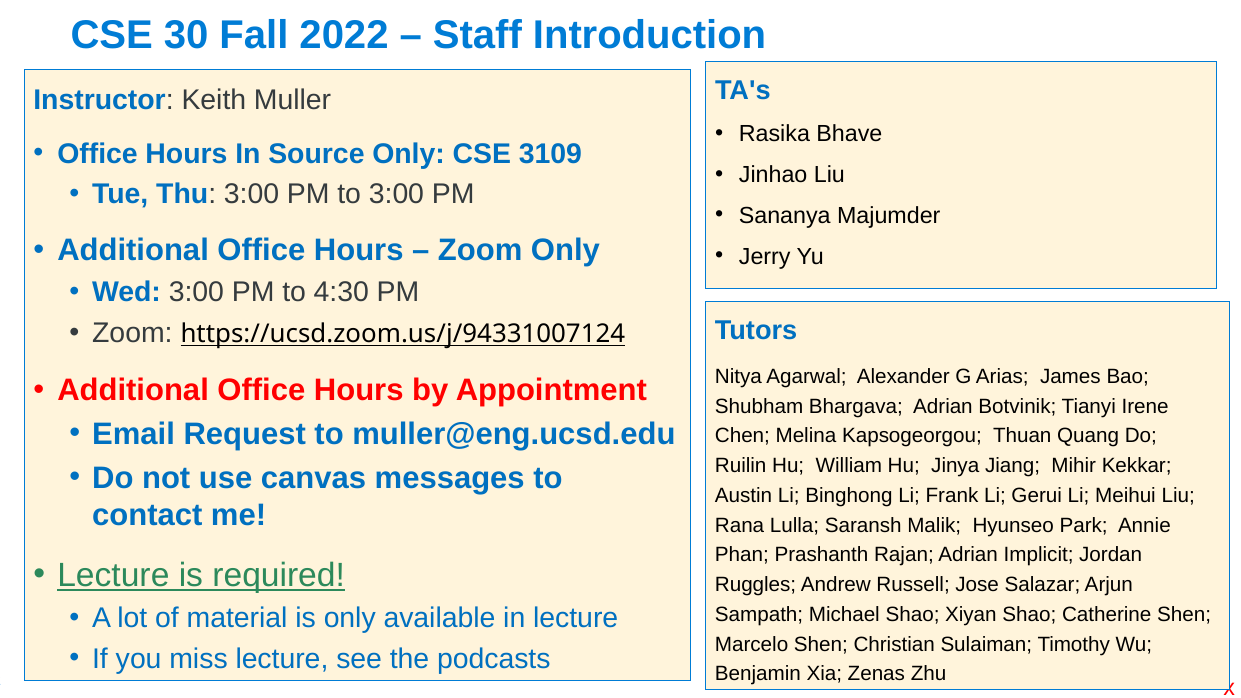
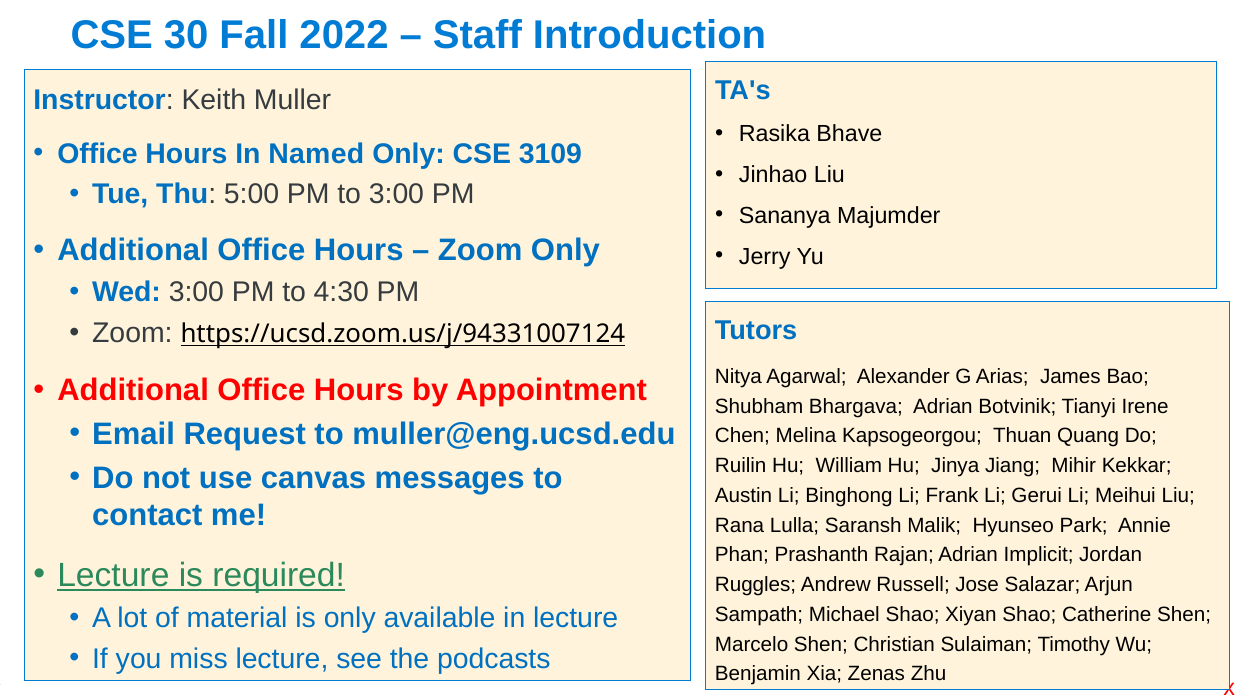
Source: Source -> Named
Thu 3:00: 3:00 -> 5:00
